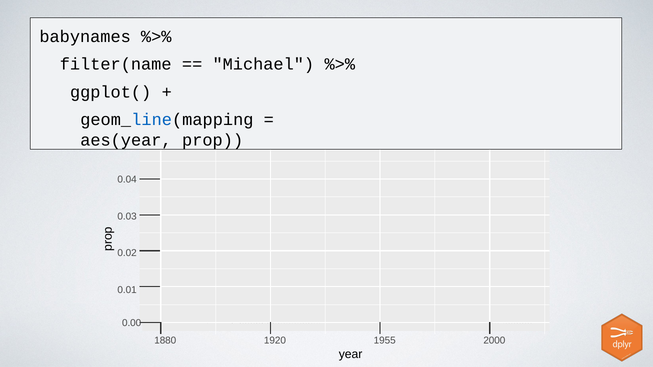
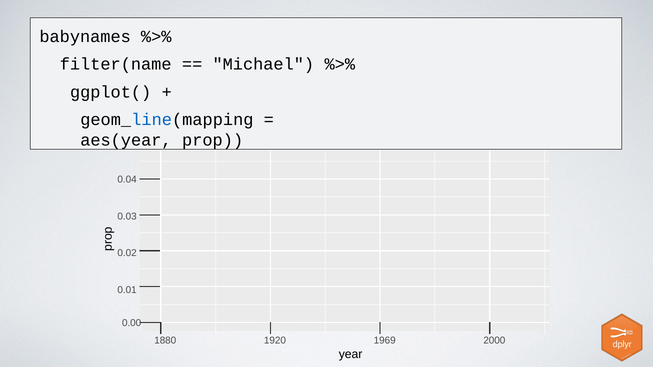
1955: 1955 -> 1969
